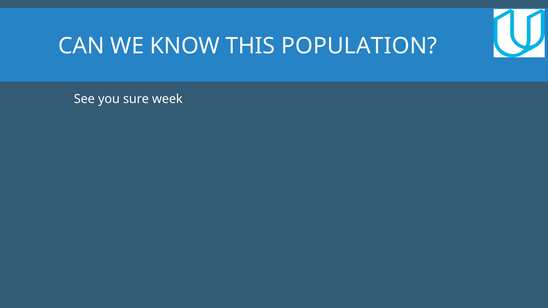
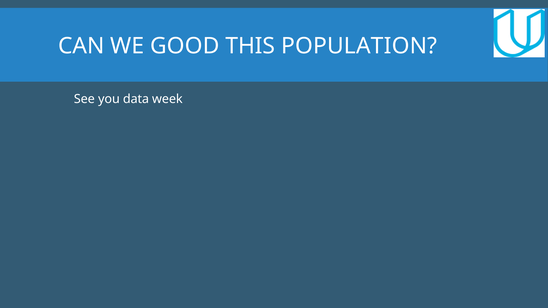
KNOW: KNOW -> GOOD
sure: sure -> data
